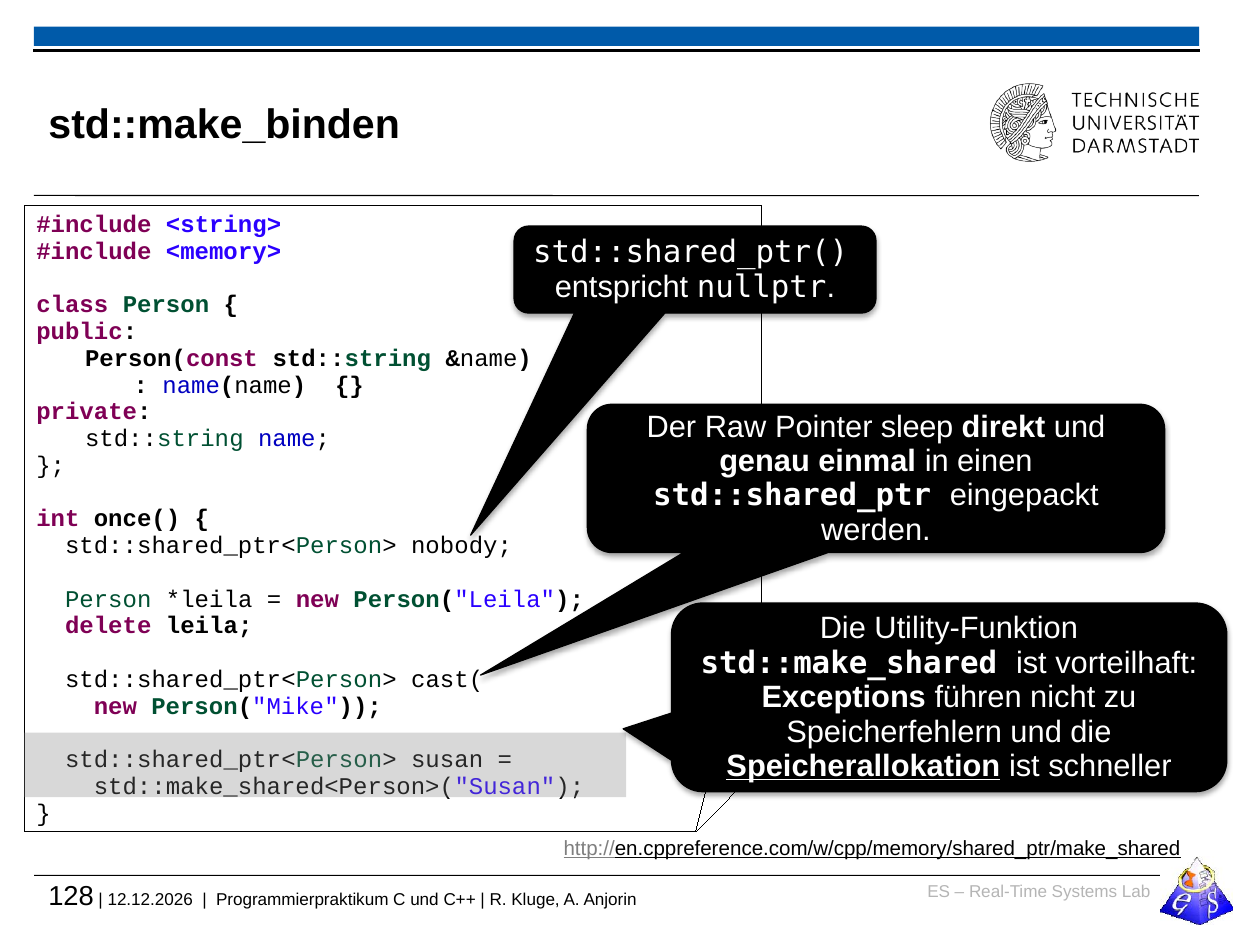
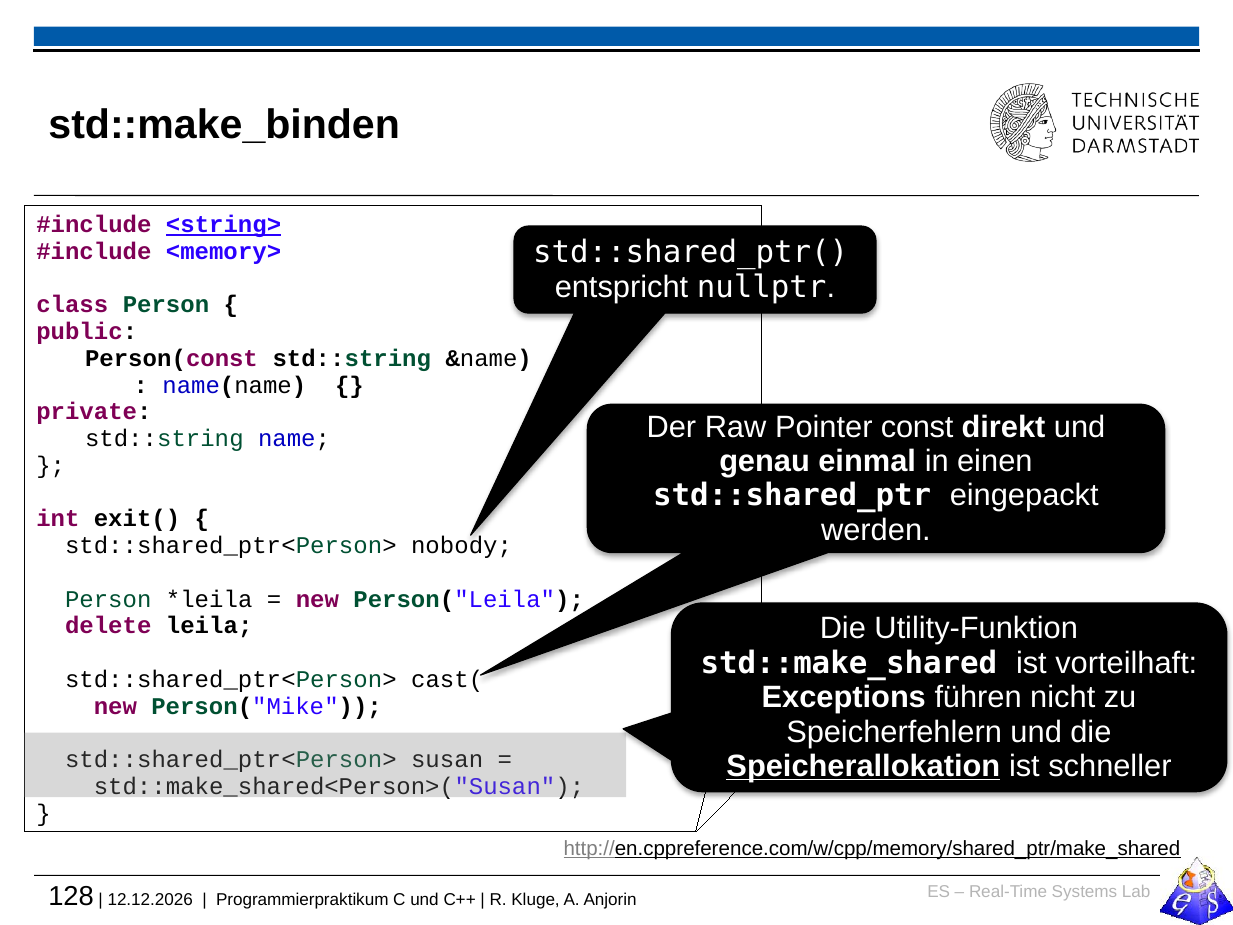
<string> underline: none -> present
sleep: sleep -> const
once(: once( -> exit(
